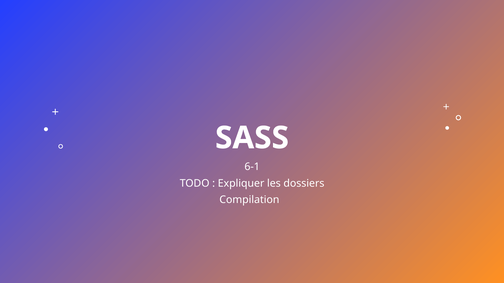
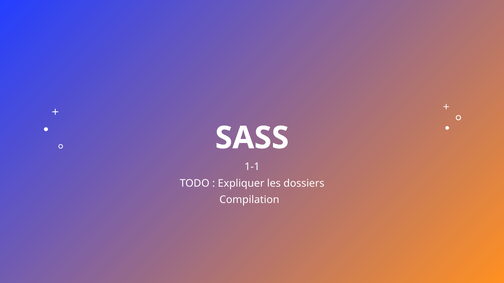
6-1: 6-1 -> 1-1
